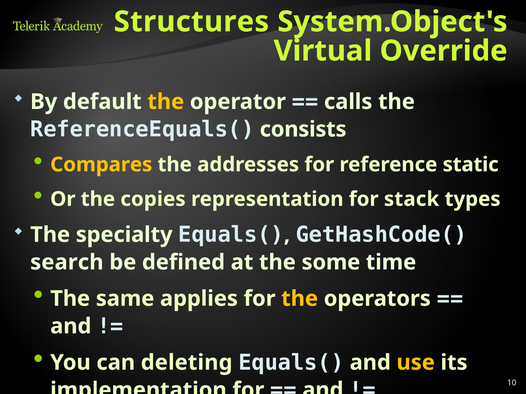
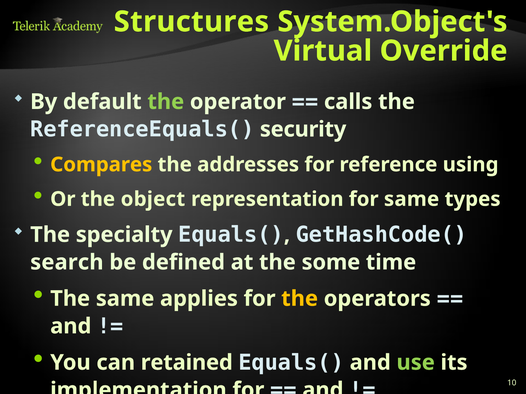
the at (166, 102) colour: yellow -> light green
consists: consists -> security
static: static -> using
copies: copies -> object
for stack: stack -> same
deleting: deleting -> retained
use colour: yellow -> light green
